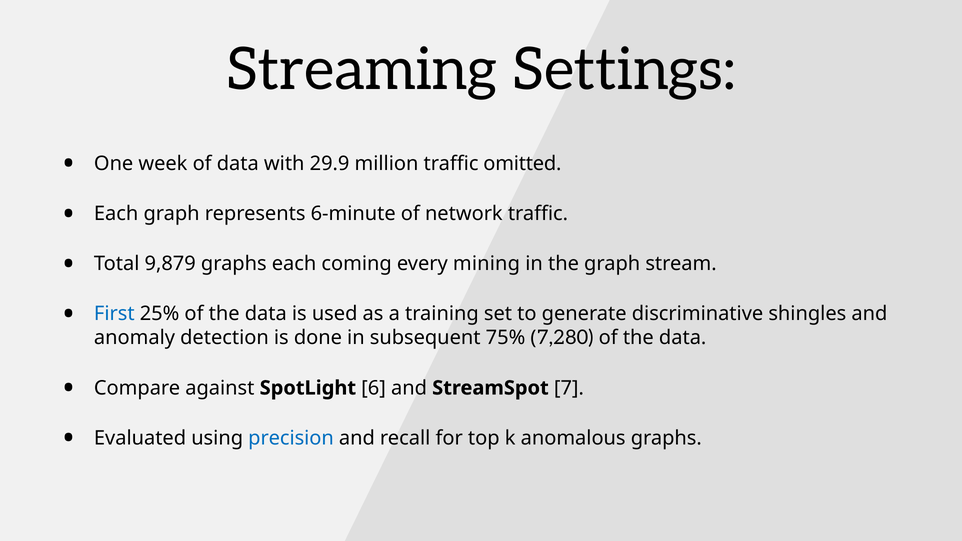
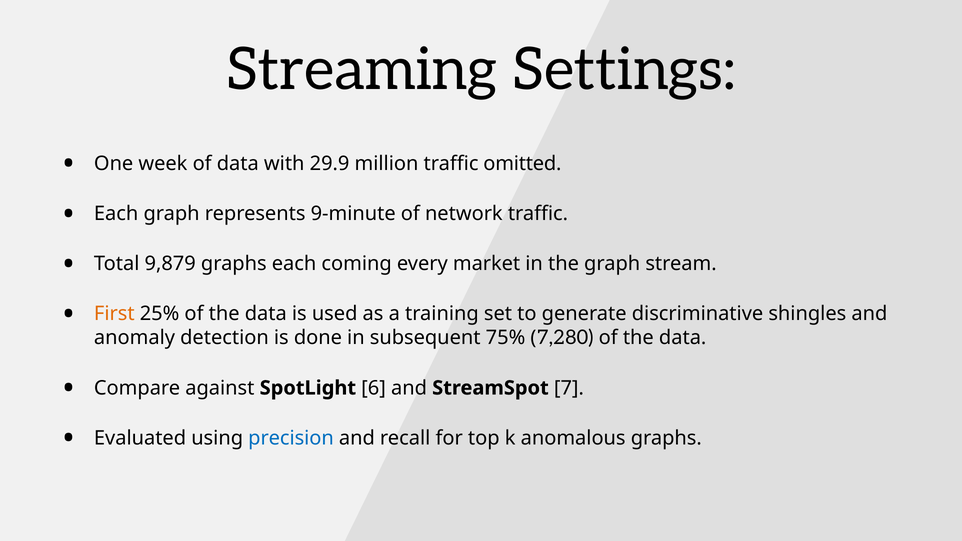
6-minute: 6-minute -> 9-minute
mining: mining -> market
First colour: blue -> orange
